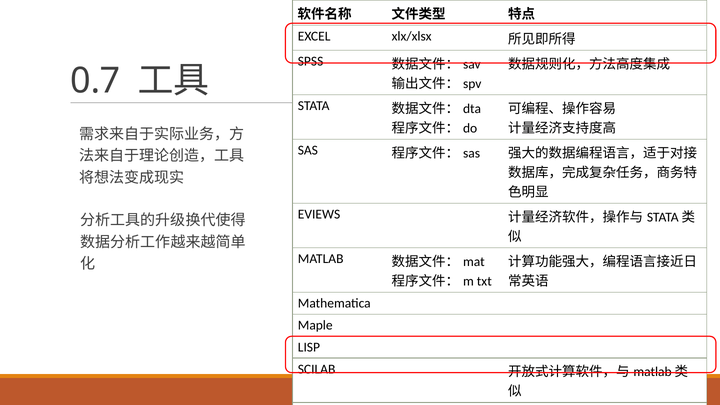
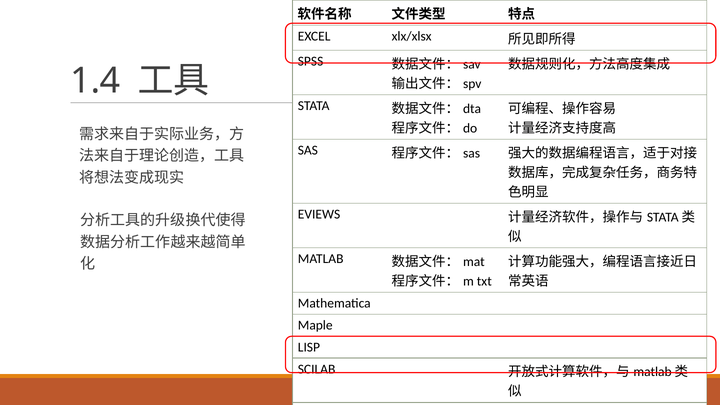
0.7: 0.7 -> 1.4
